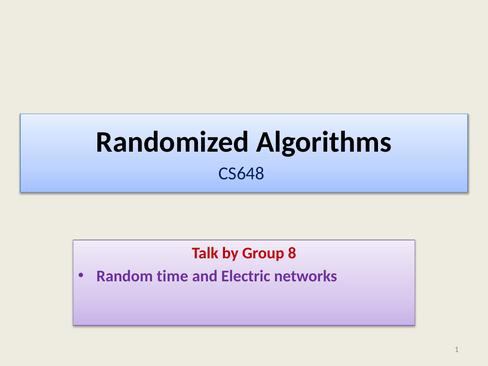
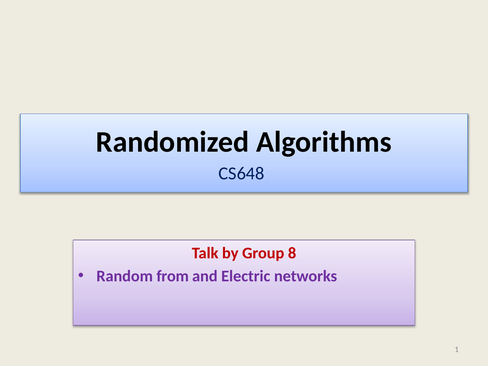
time: time -> from
